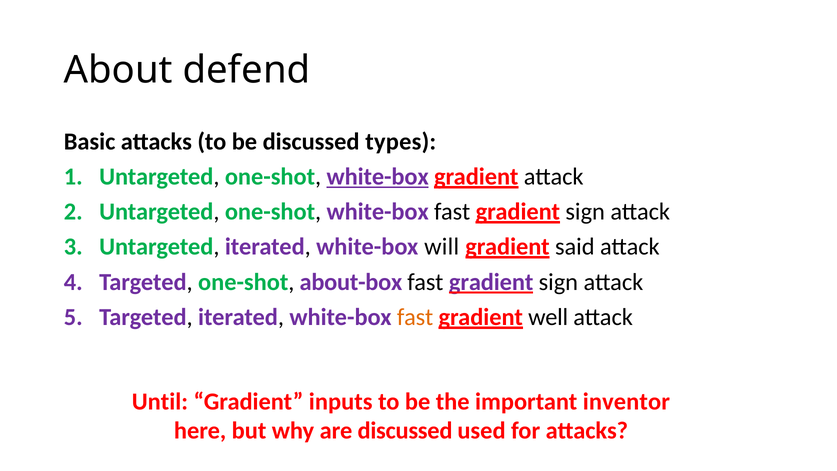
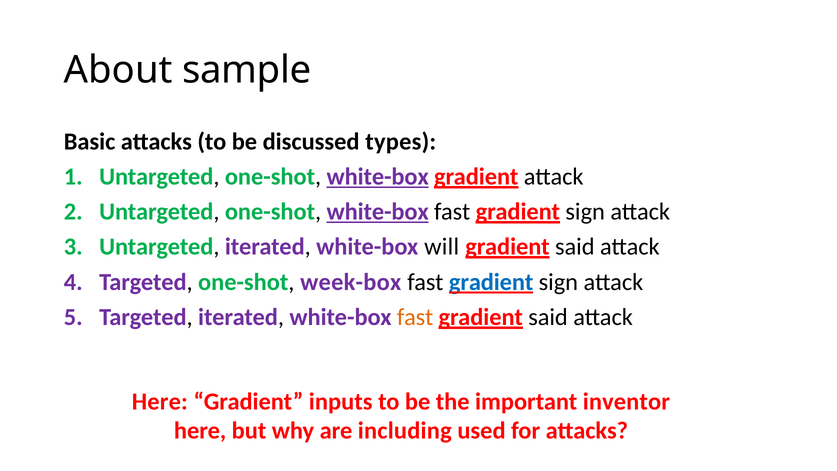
defend: defend -> sample
white-box at (378, 212) underline: none -> present
about-box: about-box -> week-box
gradient at (491, 282) colour: purple -> blue
well at (548, 317): well -> said
Until at (160, 401): Until -> Here
are discussed: discussed -> including
